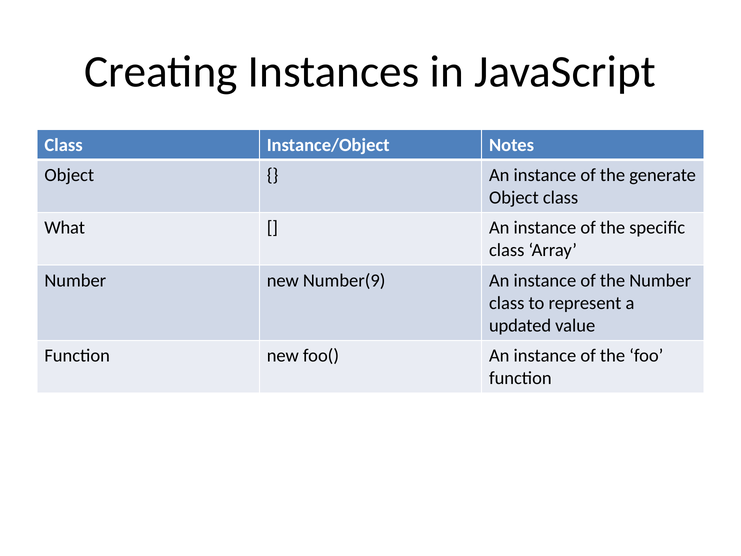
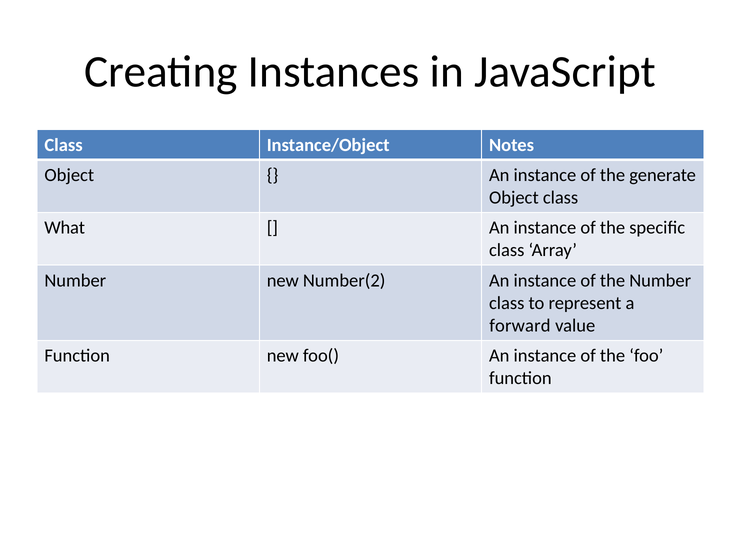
Number(9: Number(9 -> Number(2
updated: updated -> forward
